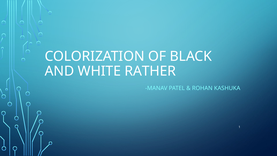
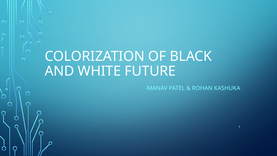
RATHER: RATHER -> FUTURE
